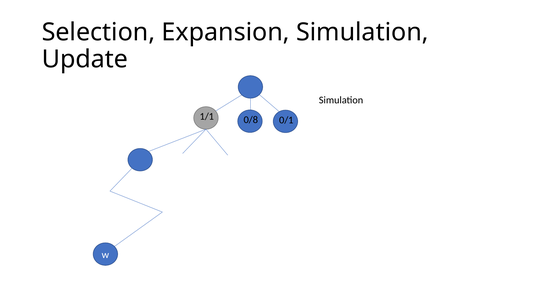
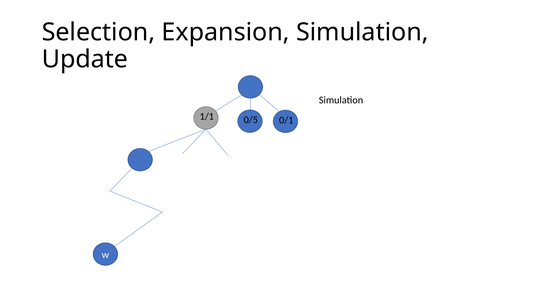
0/8: 0/8 -> 0/5
